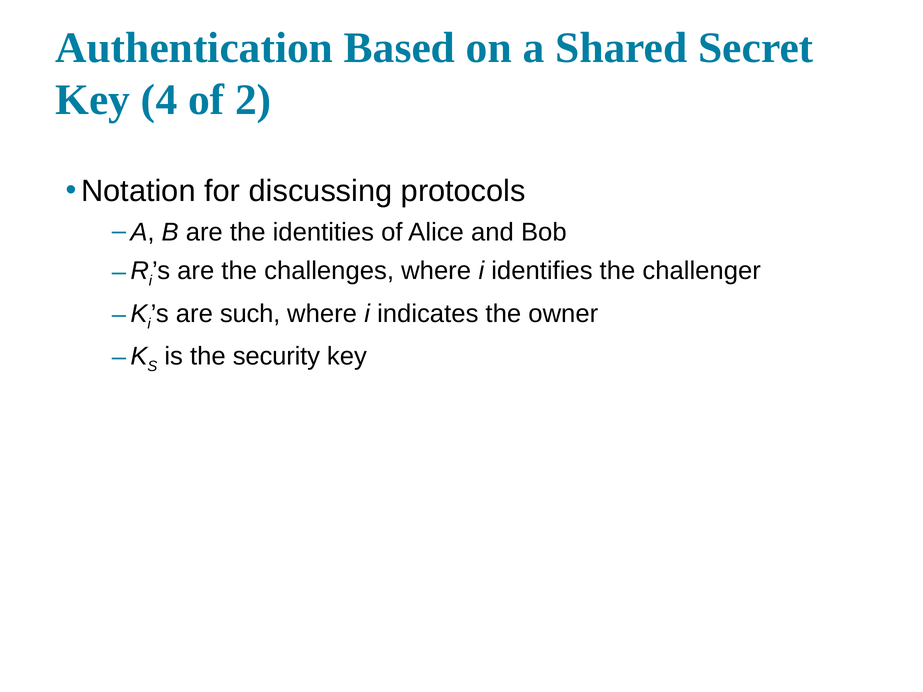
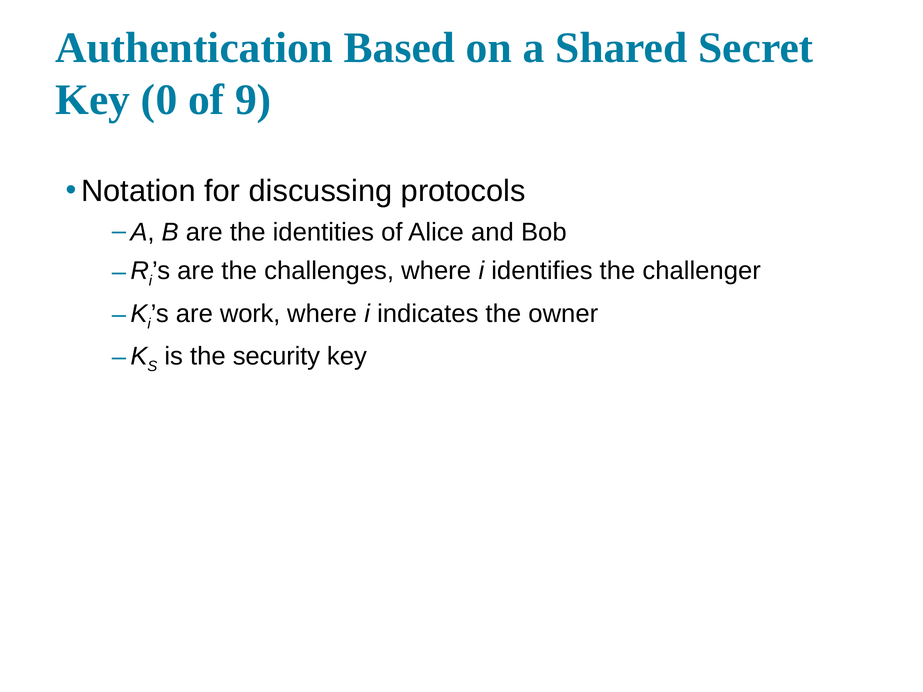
4: 4 -> 0
2: 2 -> 9
such: such -> work
